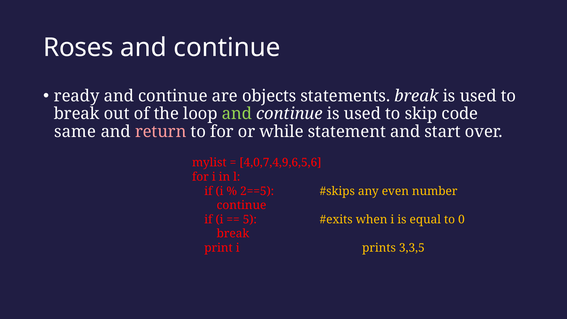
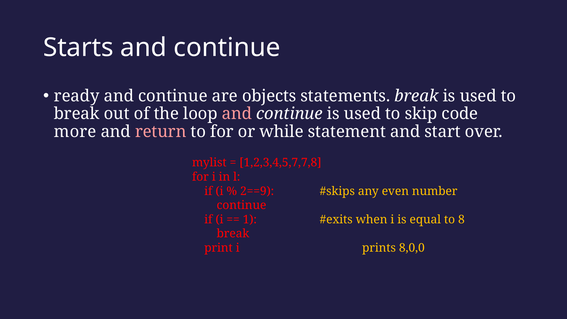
Roses: Roses -> Starts
and at (237, 114) colour: light green -> pink
same: same -> more
4,0,7,4,9,6,5,6: 4,0,7,4,9,6,5,6 -> 1,2,3,4,5,7,7,8
2==5: 2==5 -> 2==9
5: 5 -> 1
0: 0 -> 8
3,3,5: 3,3,5 -> 8,0,0
